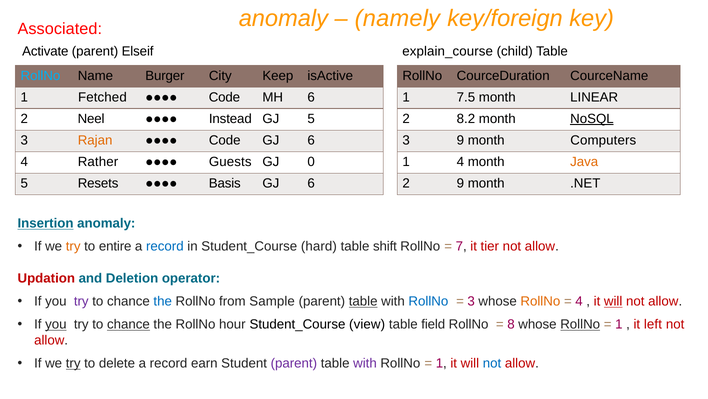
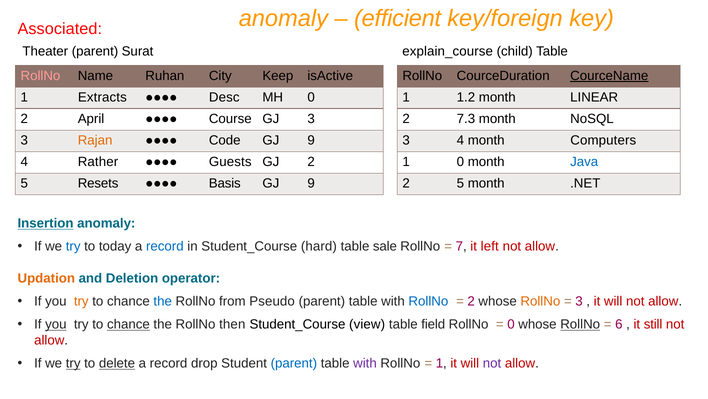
namely: namely -> efficient
Activate: Activate -> Theater
Elseif: Elseif -> Surat
RollNo at (40, 76) colour: light blue -> pink
Burger: Burger -> Ruhan
CourceName underline: none -> present
Fetched: Fetched -> Extracts
Code at (224, 97): Code -> Desc
MH 6: 6 -> 0
7.5: 7.5 -> 1.2
Neel: Neel -> April
Instead: Instead -> Course
GJ 5: 5 -> 3
8.2: 8.2 -> 7.3
NoSQL underline: present -> none
6 at (311, 140): 6 -> 9
3 9: 9 -> 4
GJ 0: 0 -> 2
1 4: 4 -> 0
Java colour: orange -> blue
6 at (311, 183): 6 -> 9
9 at (460, 183): 9 -> 5
try at (73, 246) colour: orange -> blue
entire: entire -> today
shift: shift -> sale
tier: tier -> left
Updation colour: red -> orange
try at (81, 301) colour: purple -> orange
Sample: Sample -> Pseudo
table at (363, 301) underline: present -> none
3 at (471, 301): 3 -> 2
4 at (579, 301): 4 -> 3
will at (613, 301) underline: present -> none
hour: hour -> then
8 at (511, 324): 8 -> 0
1 at (619, 324): 1 -> 6
left: left -> still
delete underline: none -> present
earn: earn -> drop
parent at (294, 363) colour: purple -> blue
not at (492, 363) colour: blue -> purple
